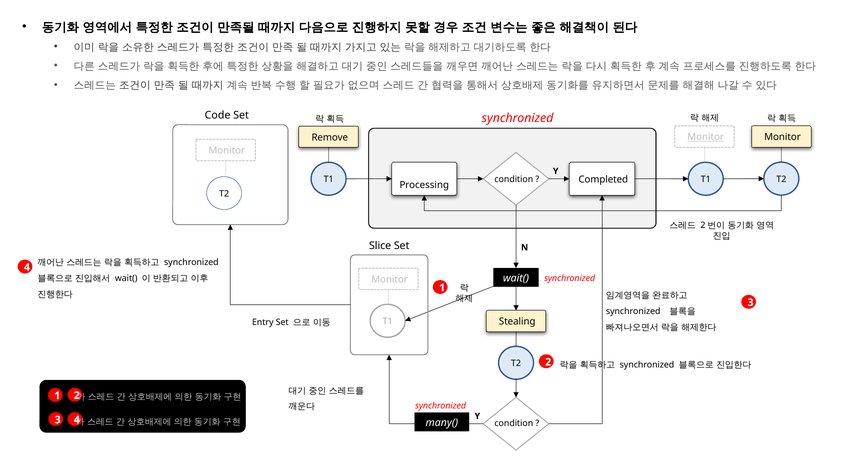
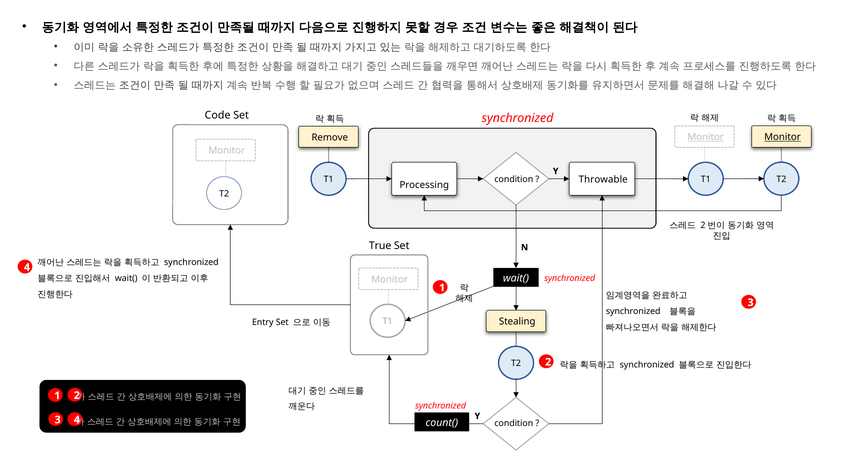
Monitor at (783, 137) underline: none -> present
Completed: Completed -> Throwable
Slice: Slice -> True
many(: many( -> count(
